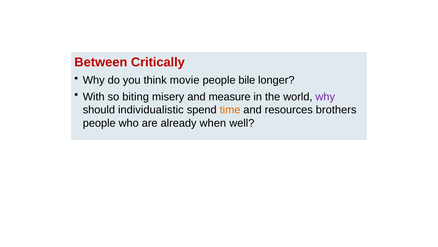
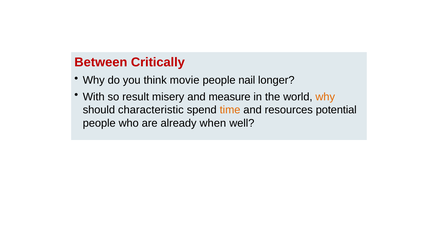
bile: bile -> nail
biting: biting -> result
why at (325, 97) colour: purple -> orange
individualistic: individualistic -> characteristic
brothers: brothers -> potential
